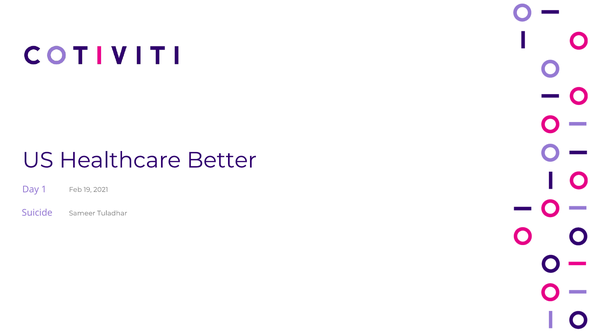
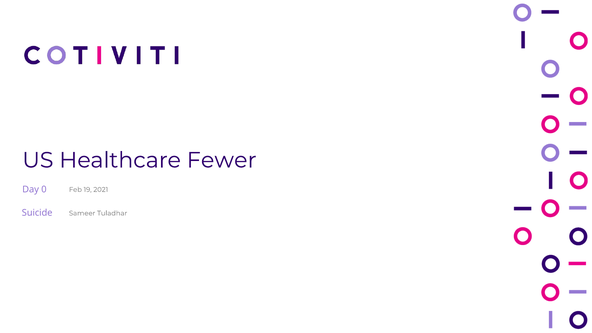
Better: Better -> Fewer
1: 1 -> 0
